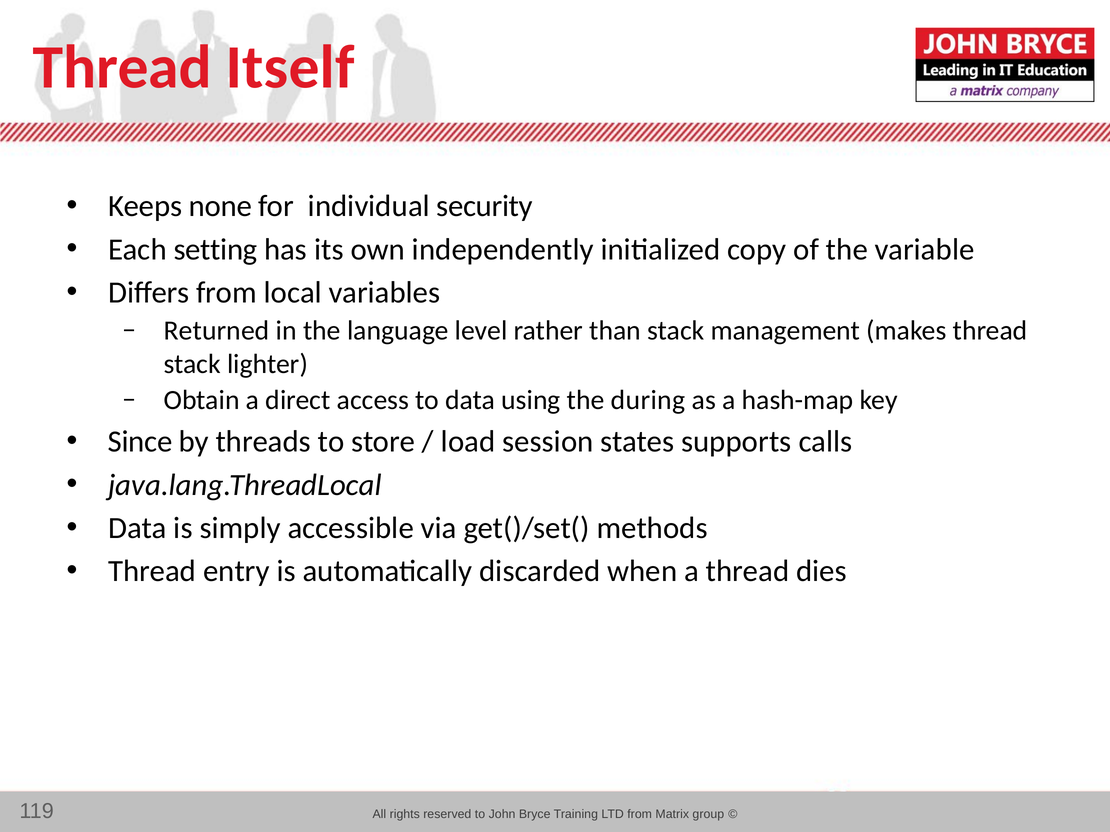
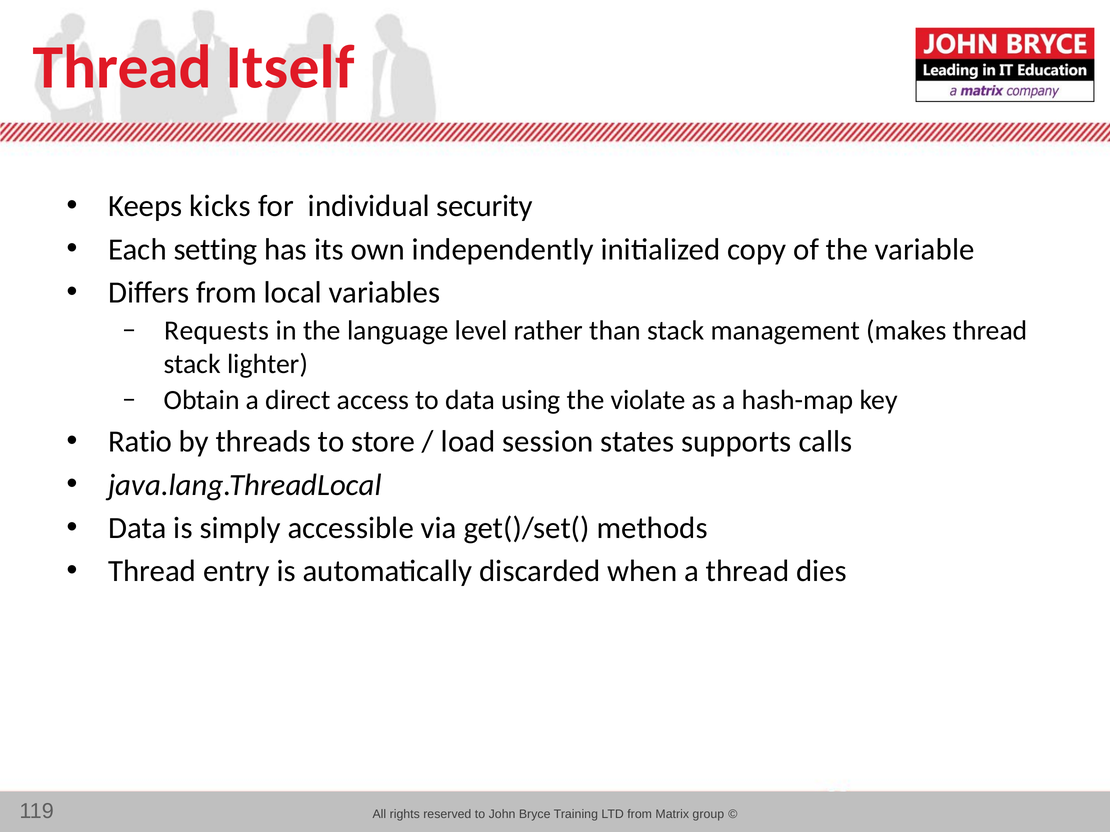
none: none -> kicks
Returned: Returned -> Requests
during: during -> violate
Since: Since -> Ratio
